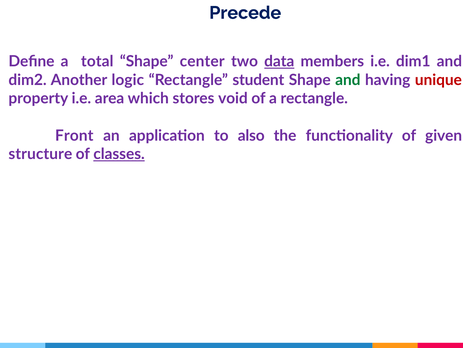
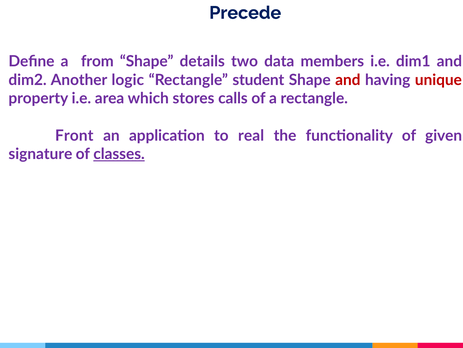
total: total -> from
center: center -> details
data underline: present -> none
and at (348, 80) colour: green -> red
void: void -> calls
also: also -> real
structure: structure -> signature
